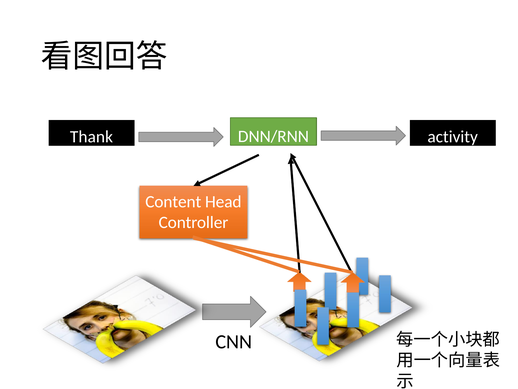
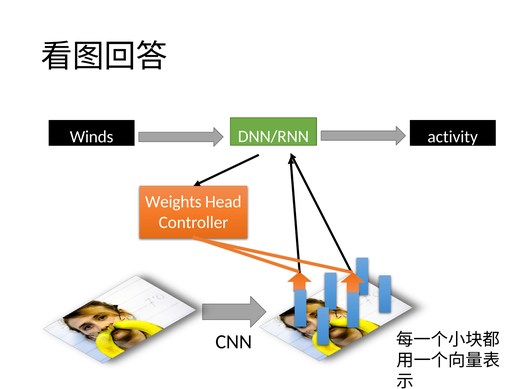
Thank: Thank -> Winds
Content: Content -> Weights
